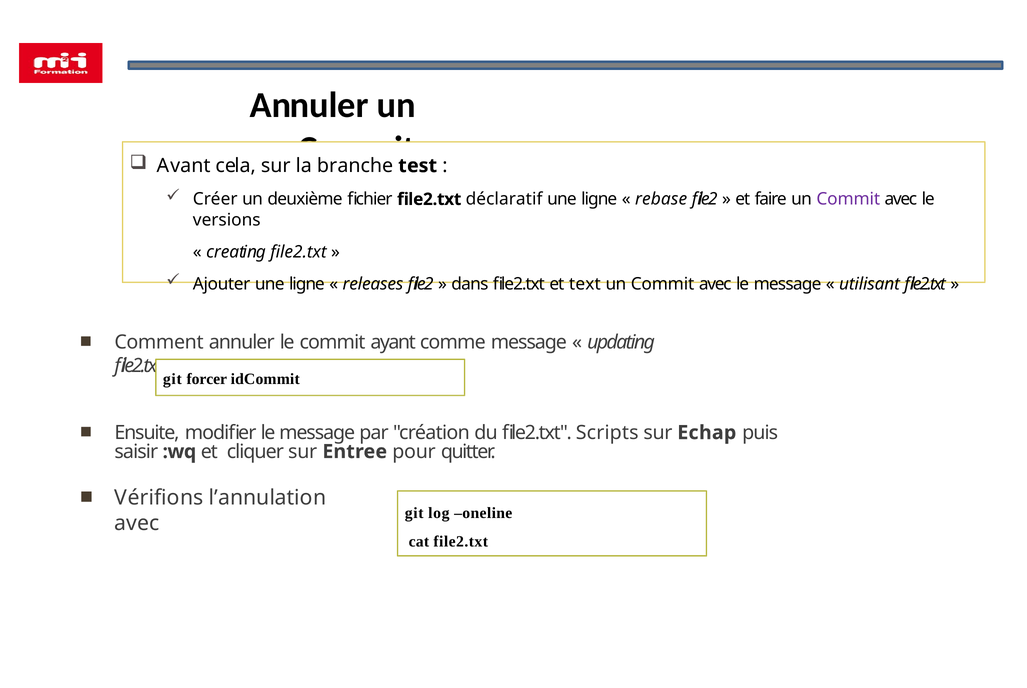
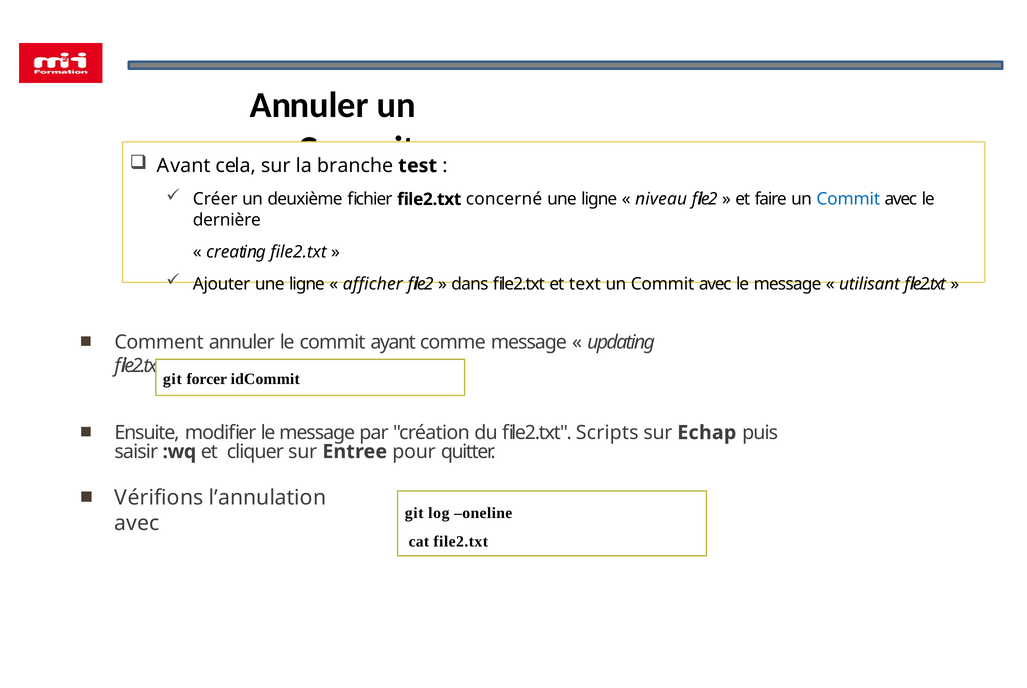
déclaratif: déclaratif -> concerné
rebase: rebase -> niveau
Commit at (848, 199) colour: purple -> blue
versions: versions -> dernière
releases: releases -> afficher
